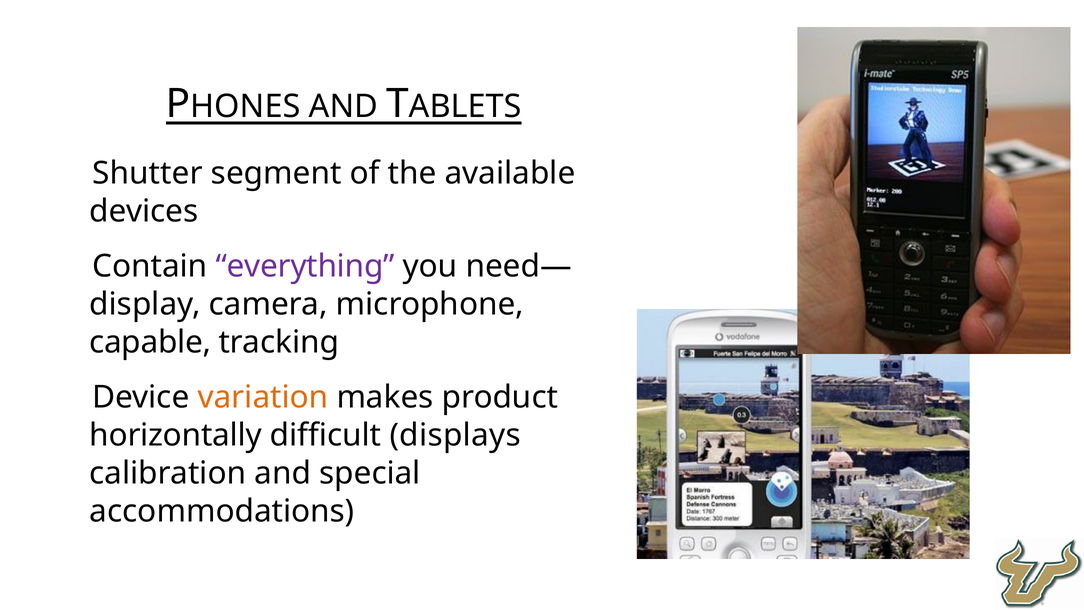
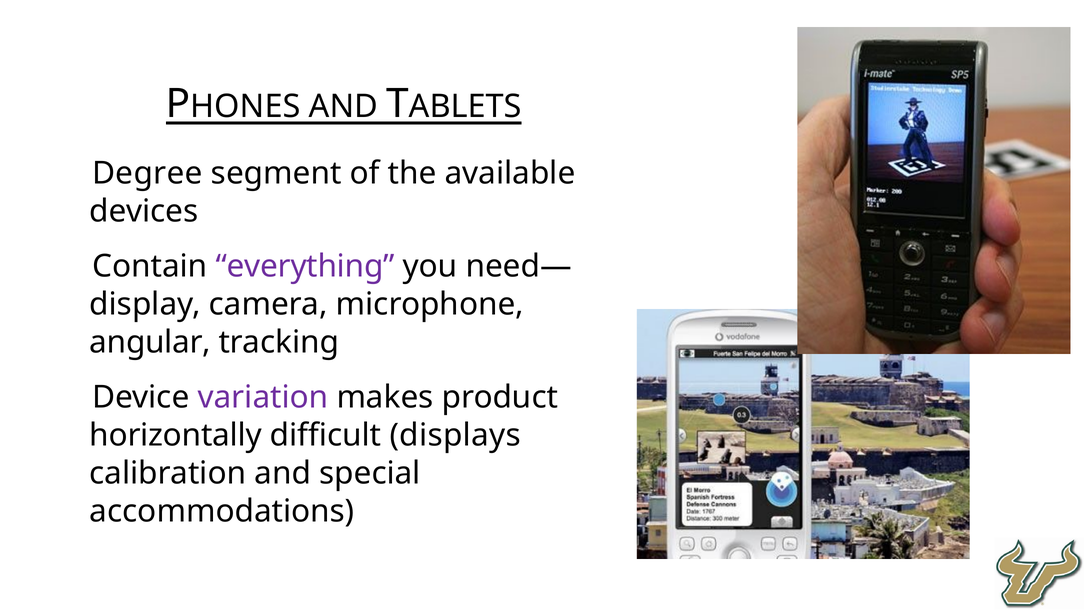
Shutter: Shutter -> Degree
capable: capable -> angular
variation colour: orange -> purple
